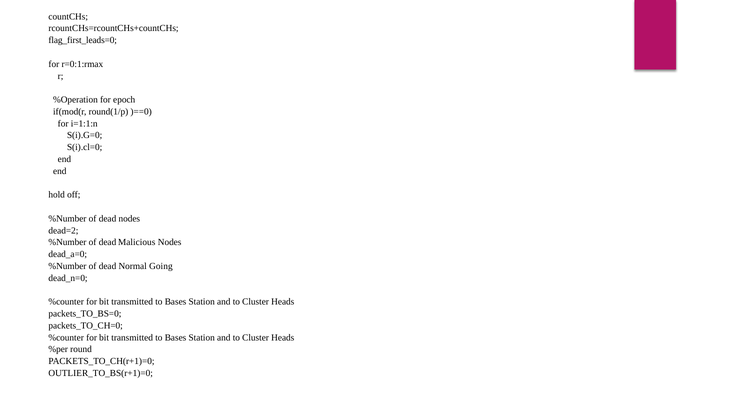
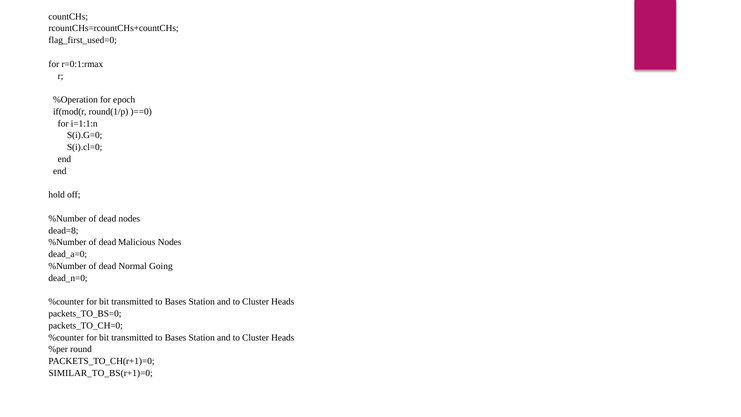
flag_first_leads=0: flag_first_leads=0 -> flag_first_used=0
dead=2: dead=2 -> dead=8
OUTLIER_TO_BS(r+1)=0: OUTLIER_TO_BS(r+1)=0 -> SIMILAR_TO_BS(r+1)=0
